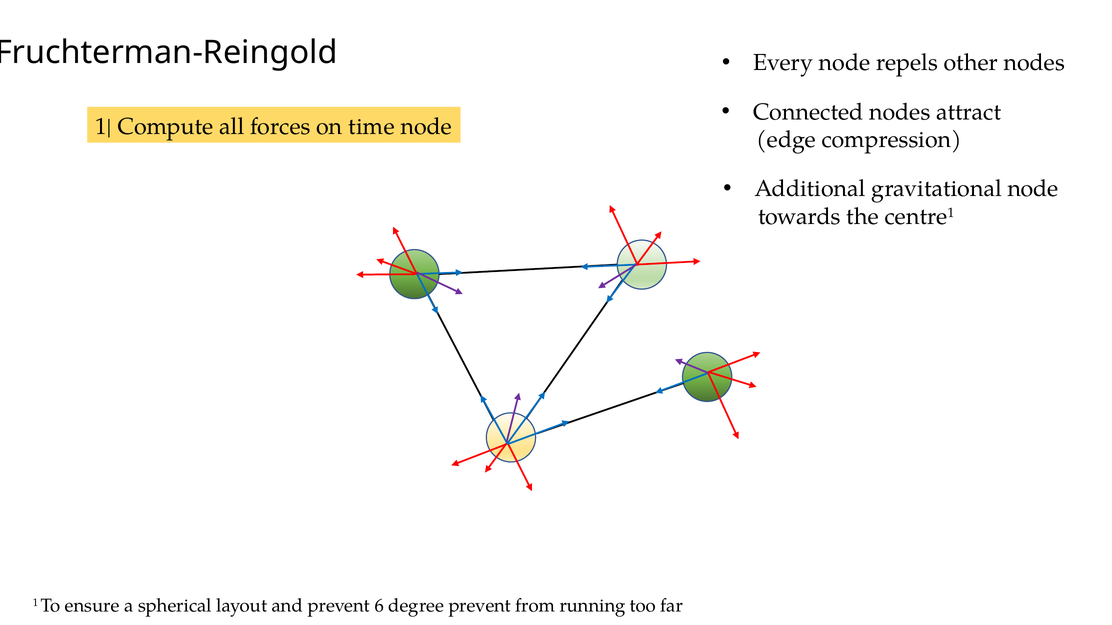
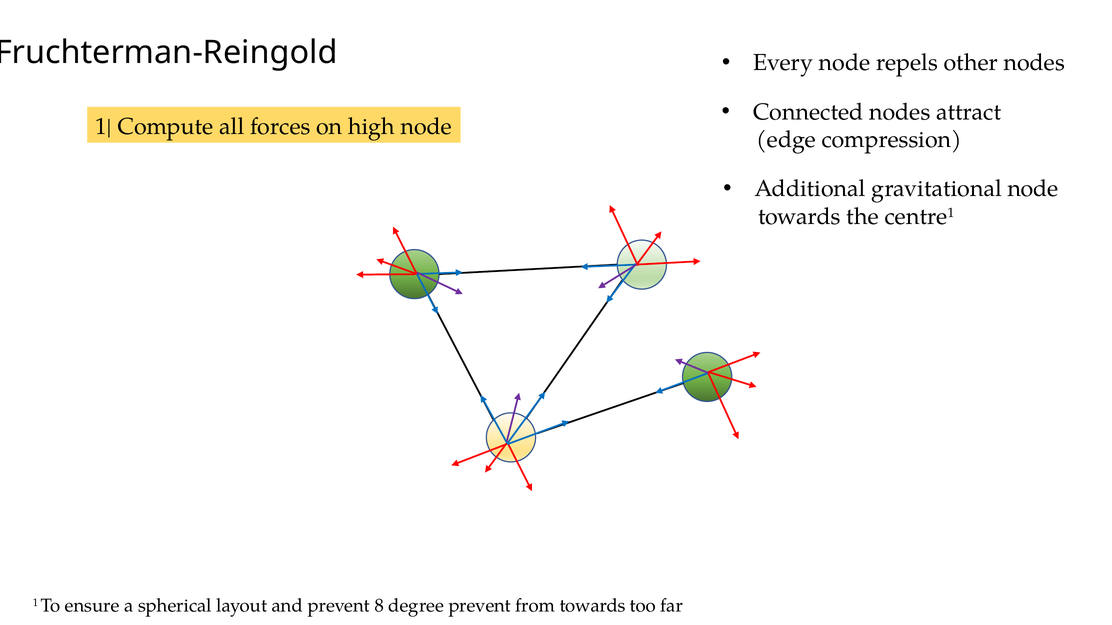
time: time -> high
6: 6 -> 8
from running: running -> towards
